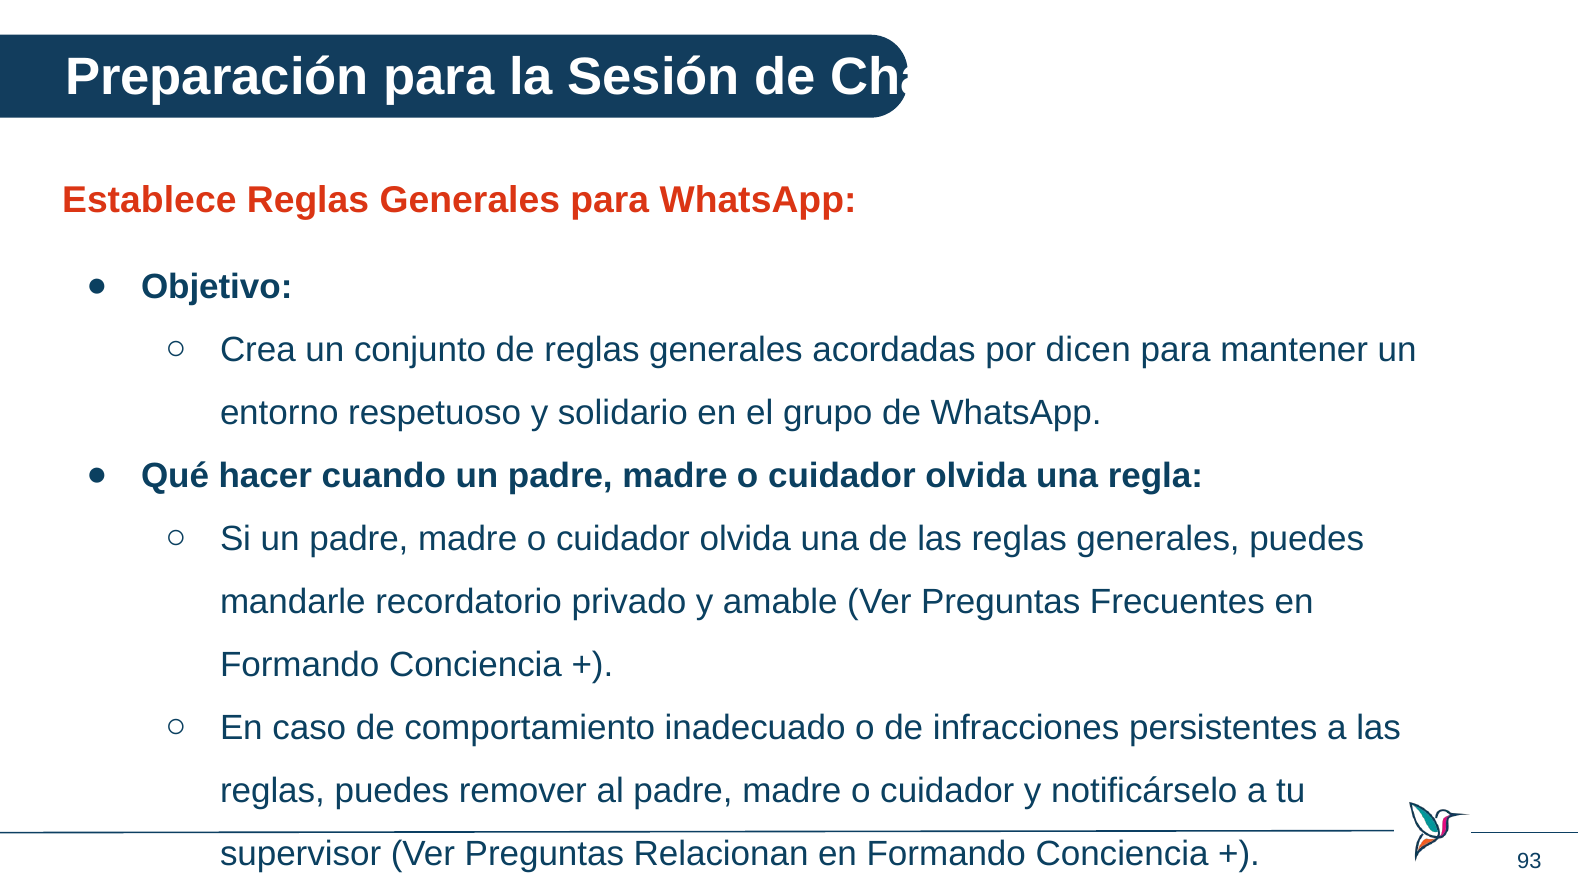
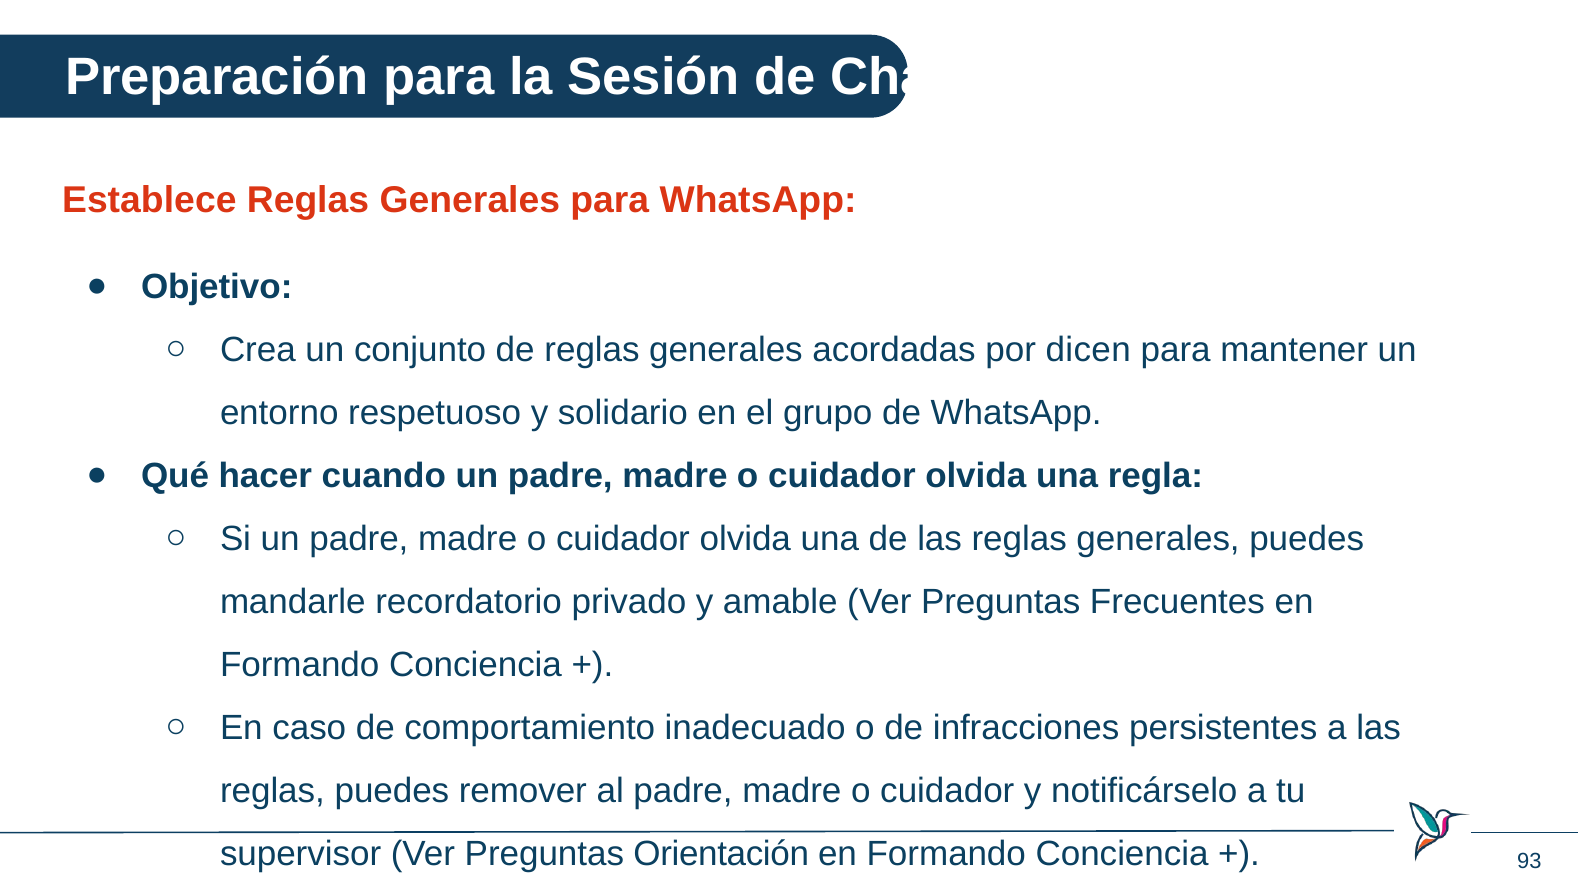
Relacionan: Relacionan -> Orientación
